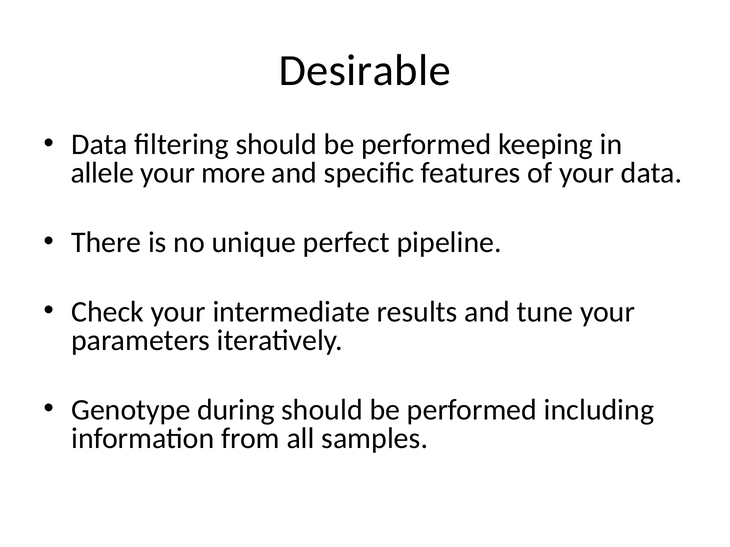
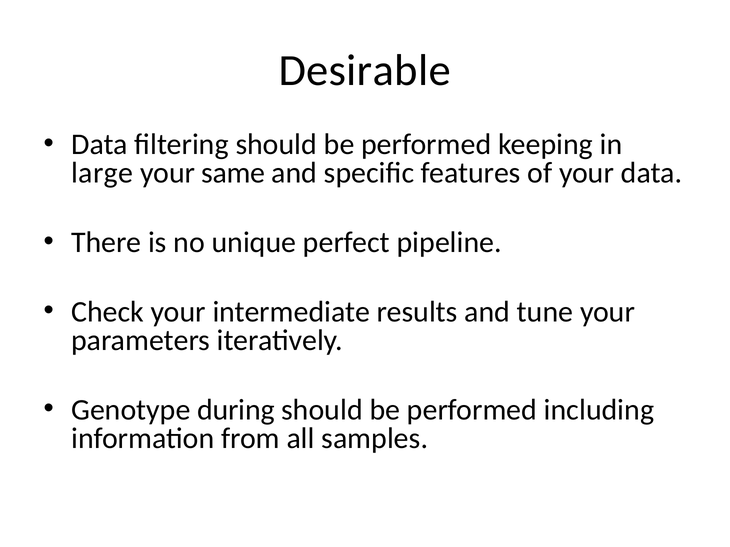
allele: allele -> large
more: more -> same
